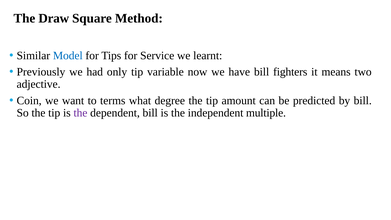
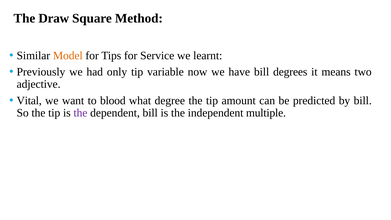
Model colour: blue -> orange
fighters: fighters -> degrees
Coin: Coin -> Vital
terms: terms -> blood
